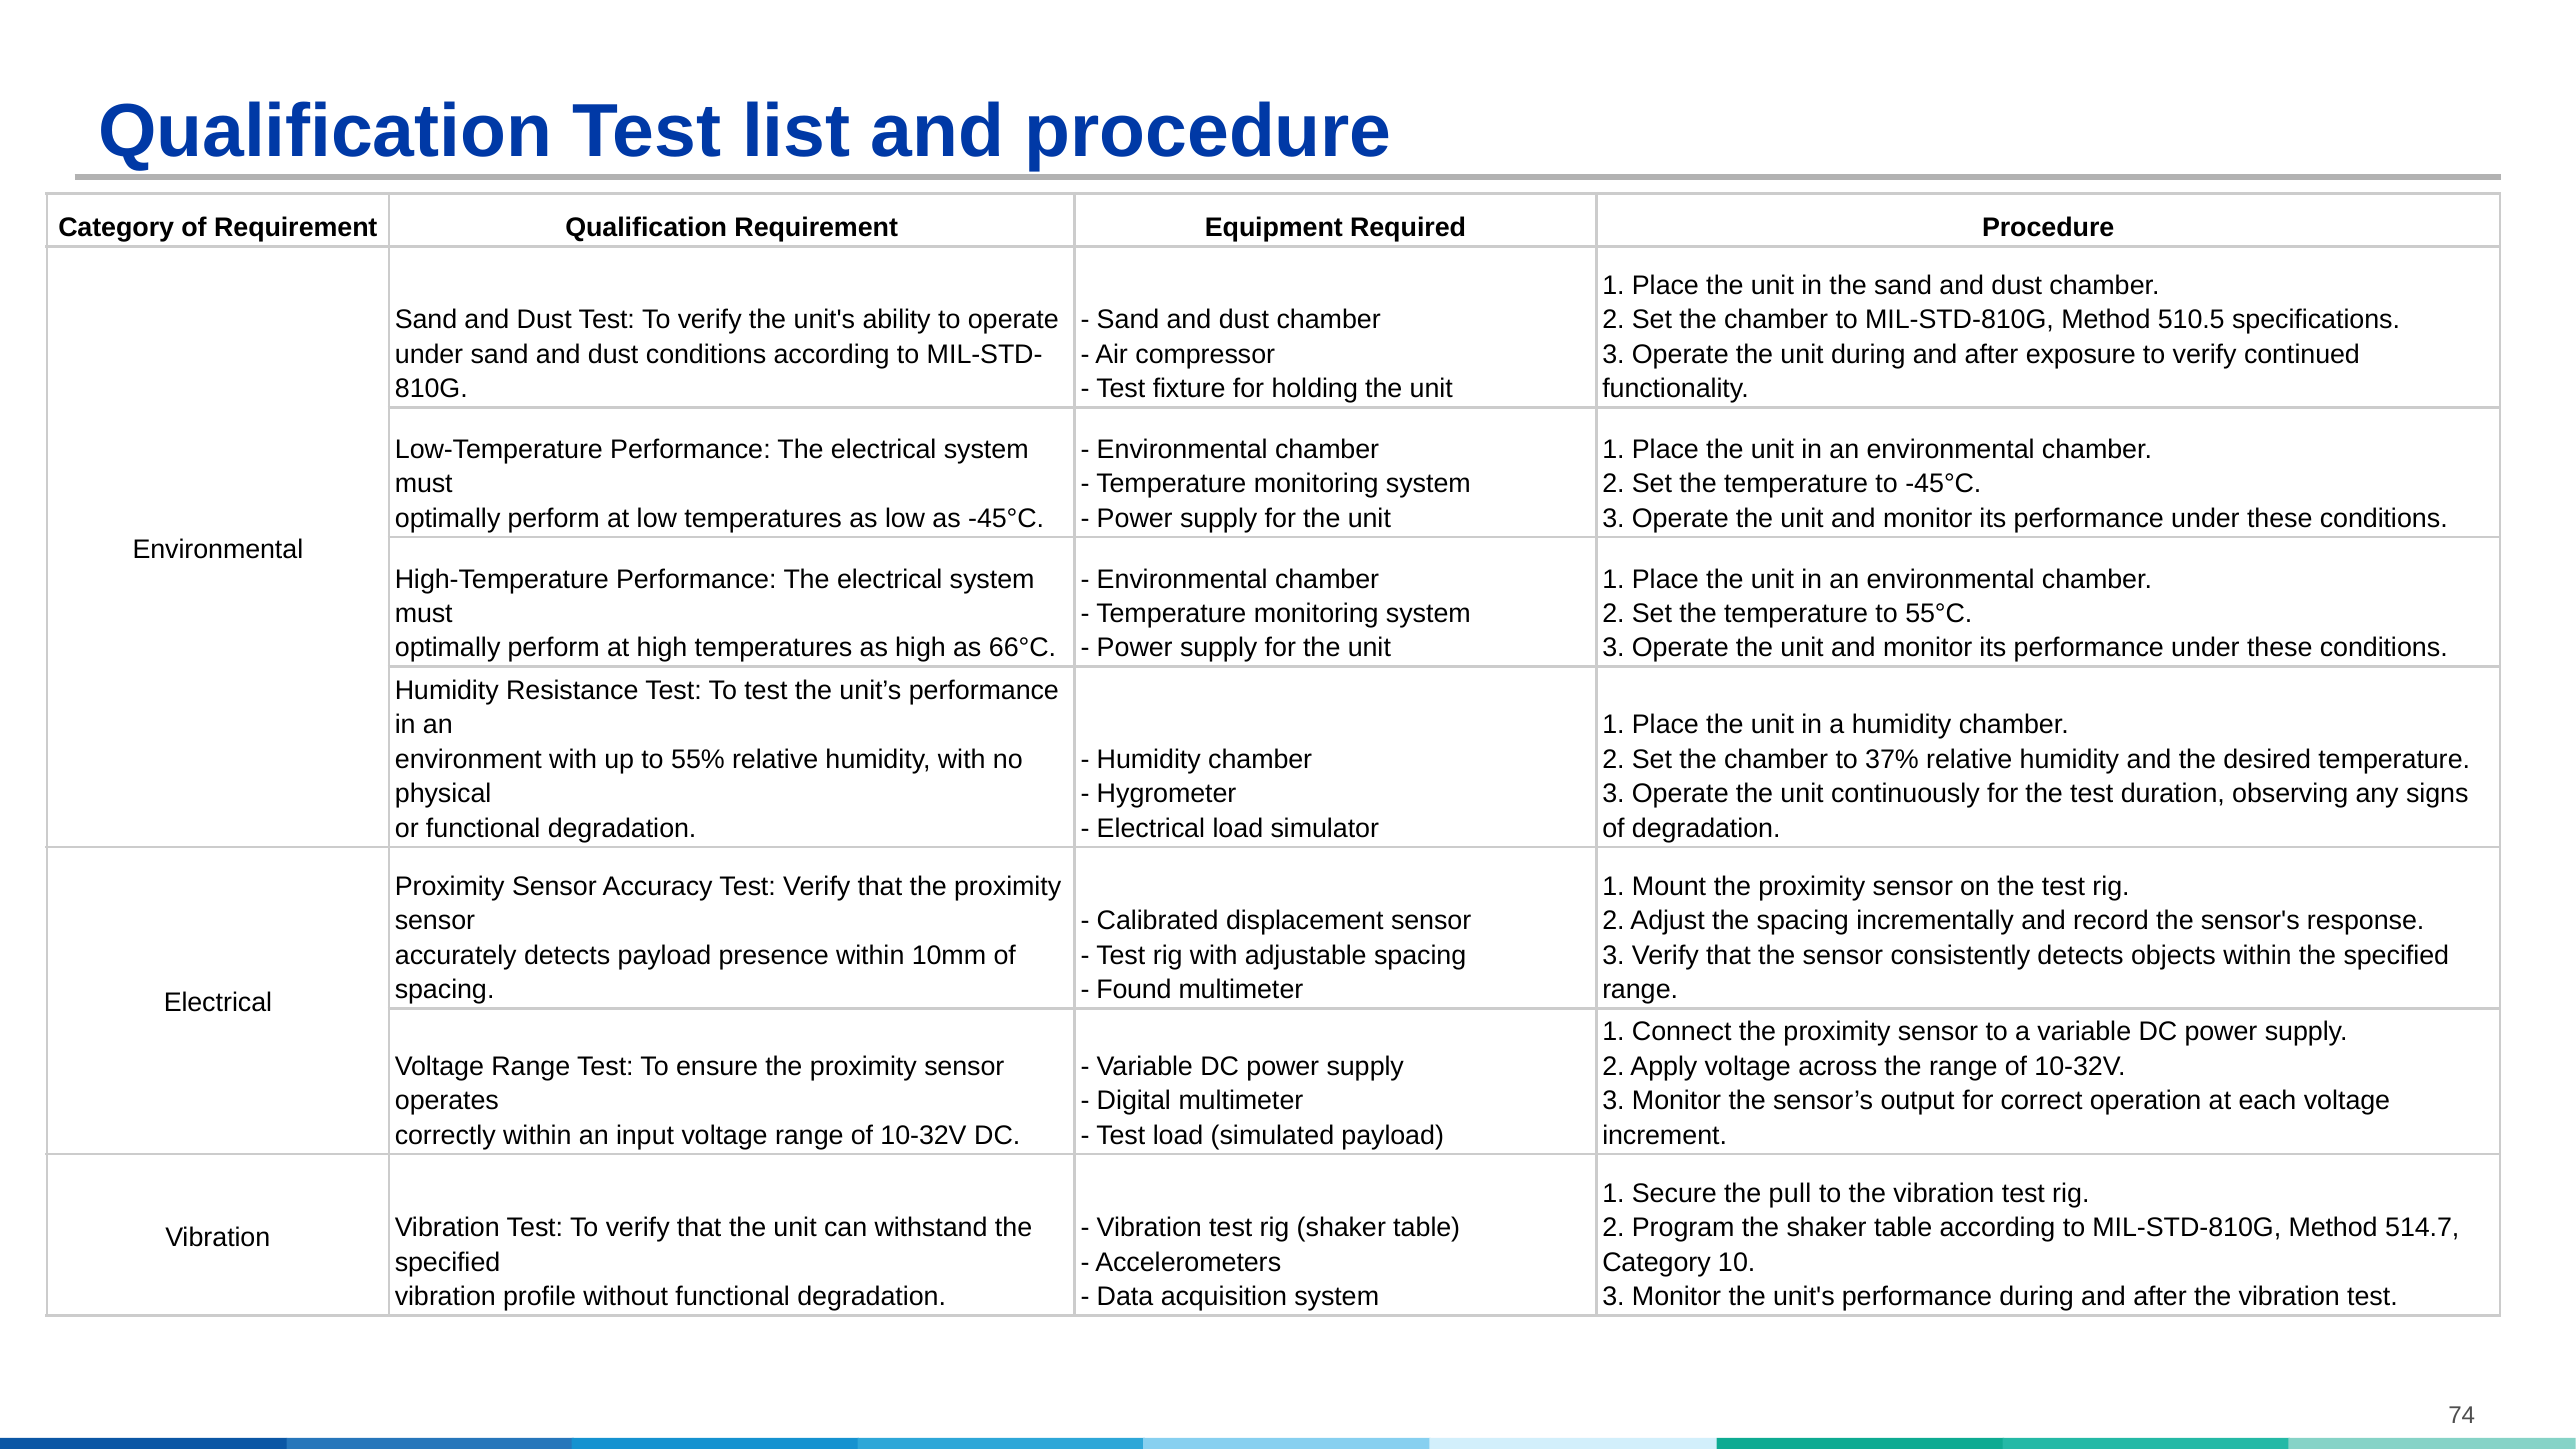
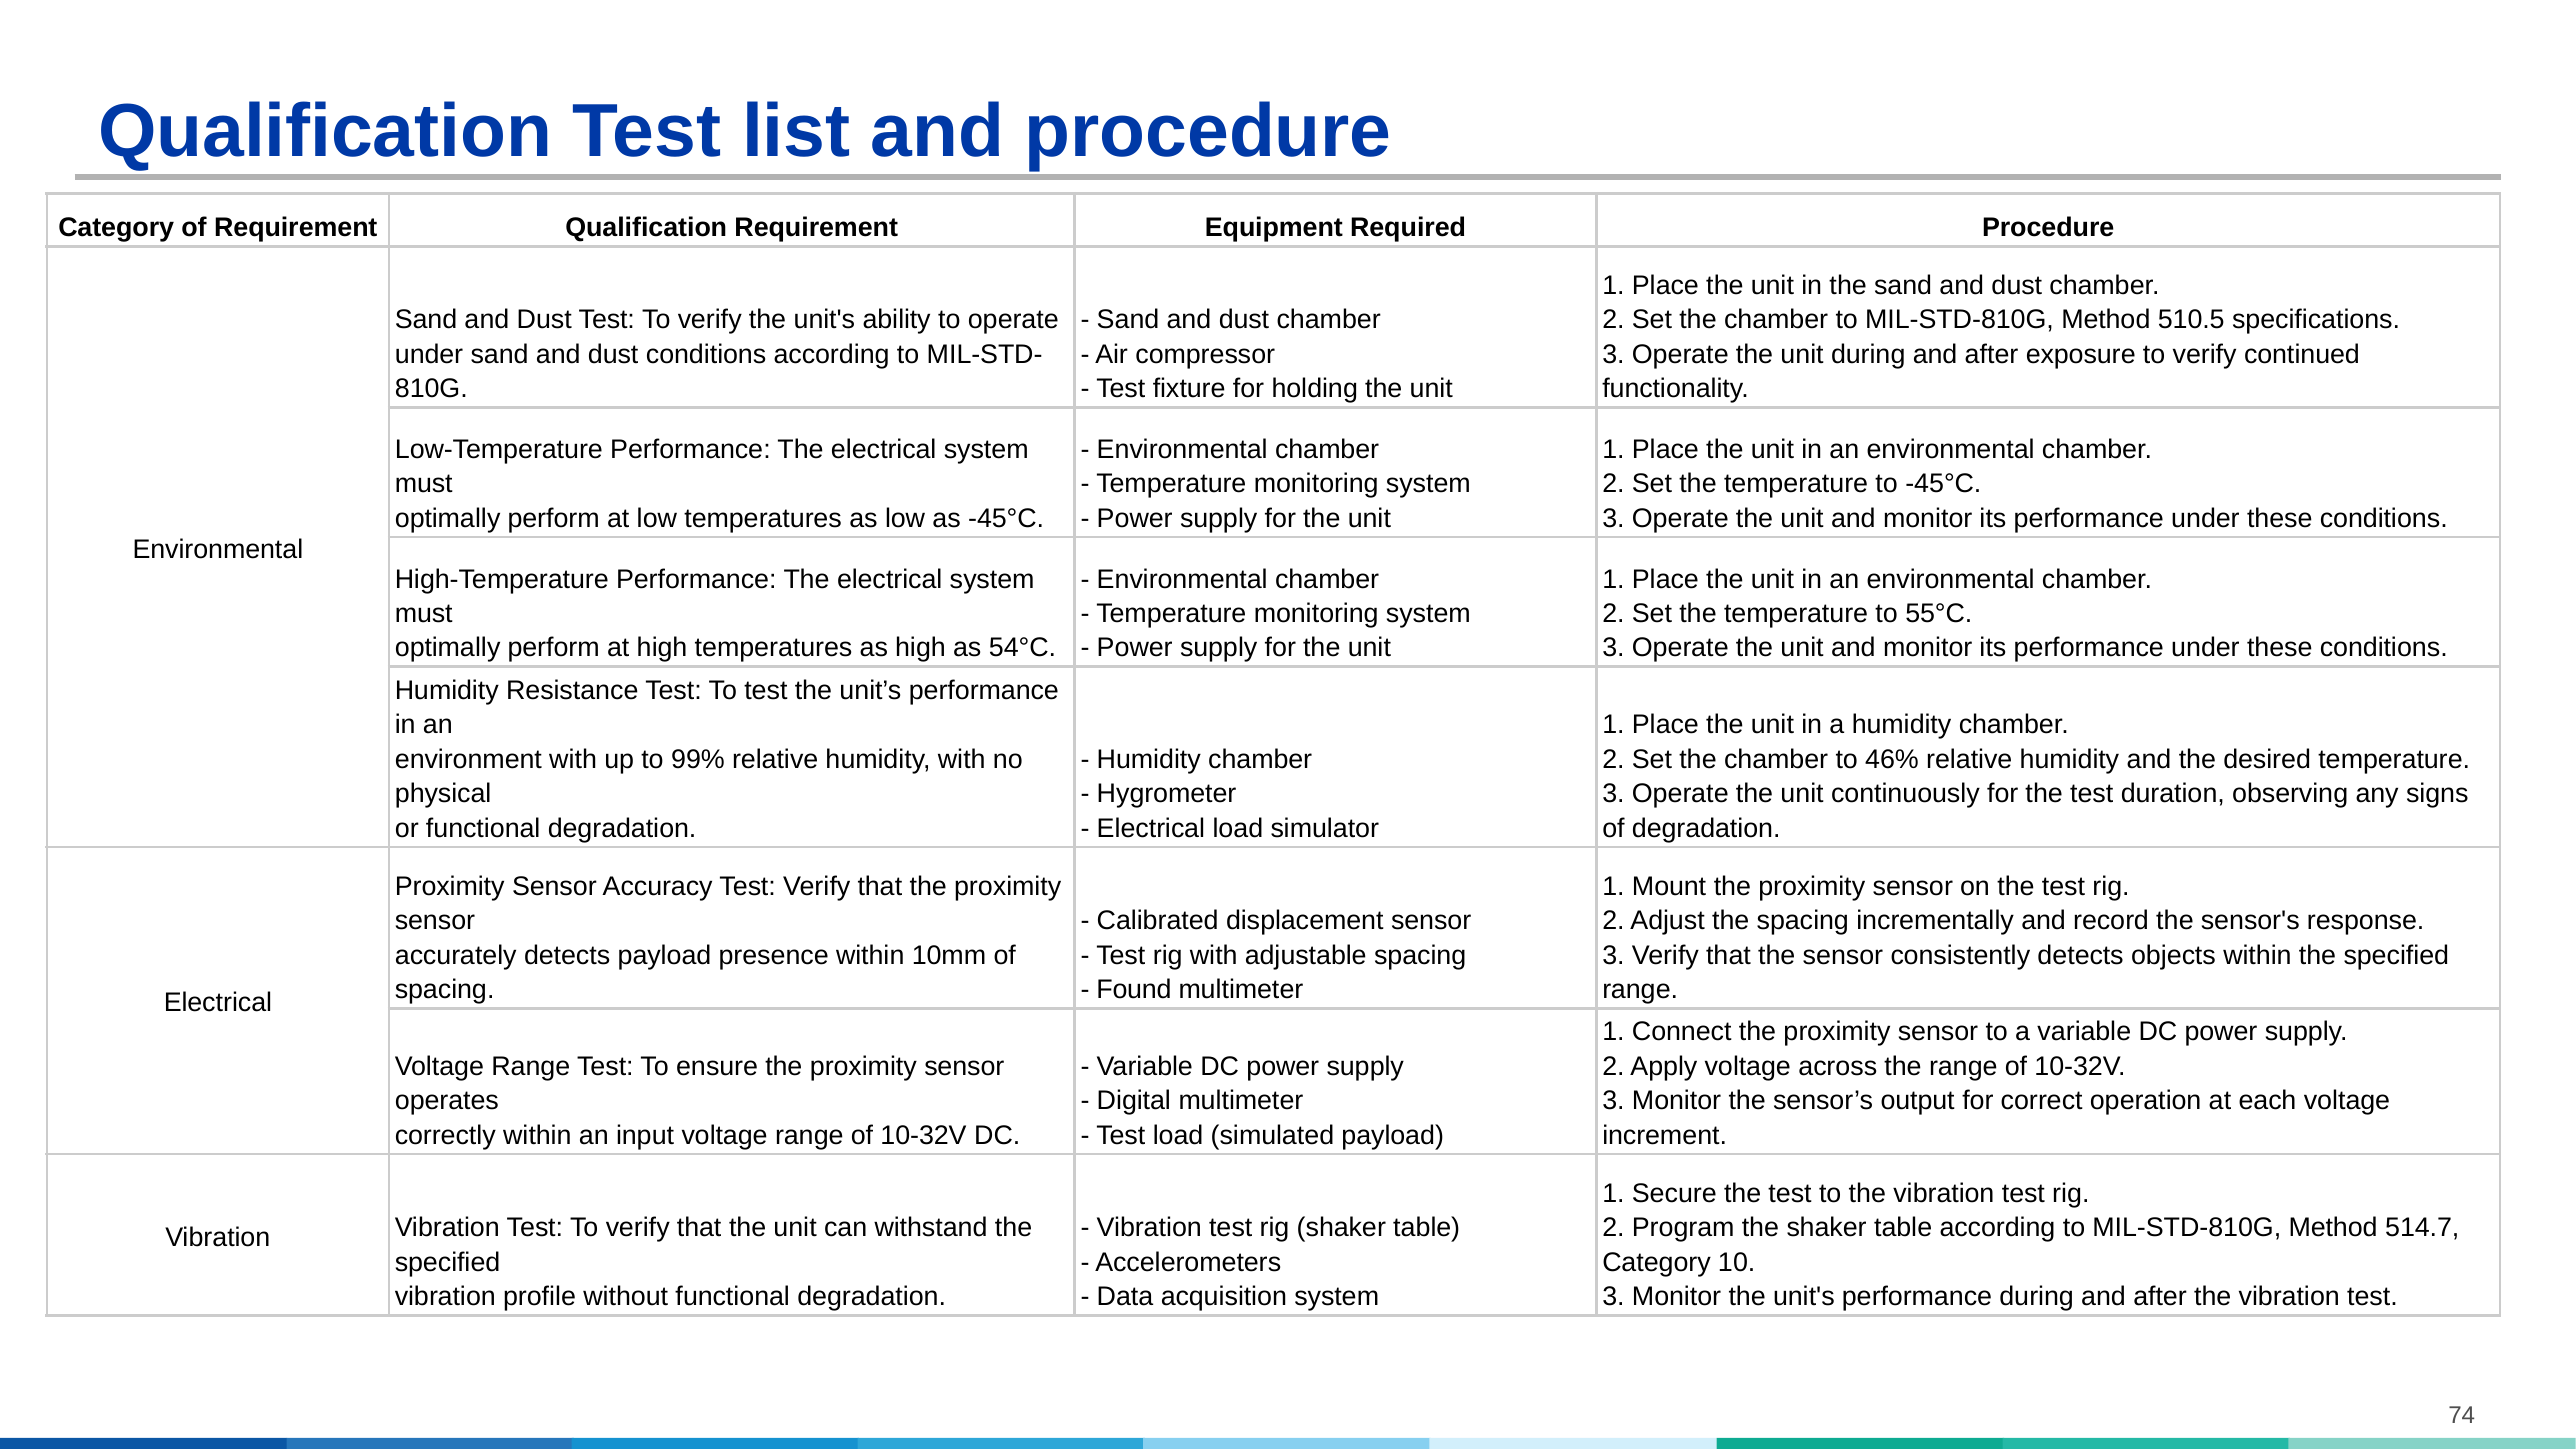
66°C: 66°C -> 54°C
55%: 55% -> 99%
37%: 37% -> 46%
Secure the pull: pull -> test
